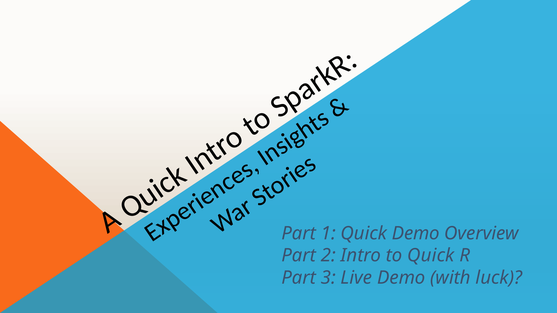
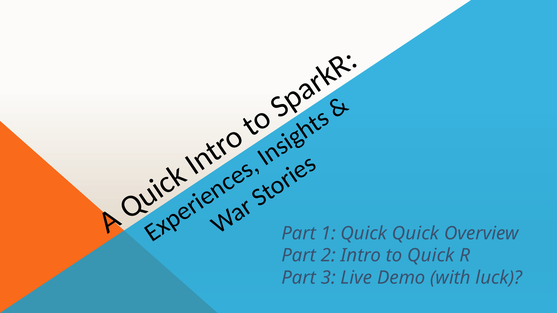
Quick Demo: Demo -> Quick
